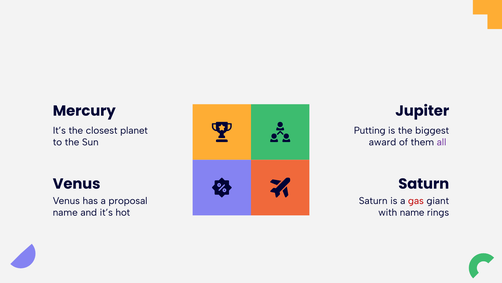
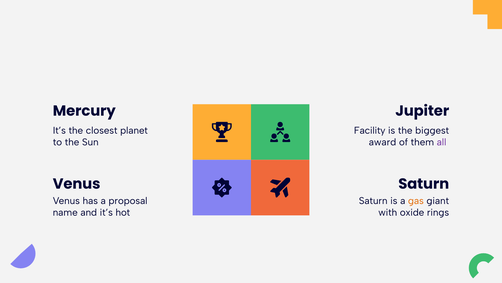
Putting: Putting -> Facility
gas colour: red -> orange
with name: name -> oxide
